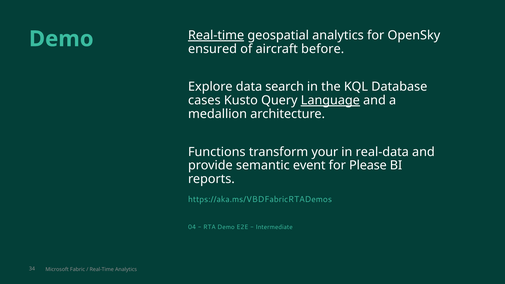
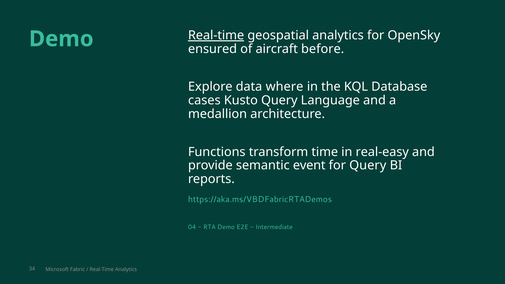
search: search -> where
Language underline: present -> none
your: your -> time
real-data: real-data -> real-easy
for Please: Please -> Query
